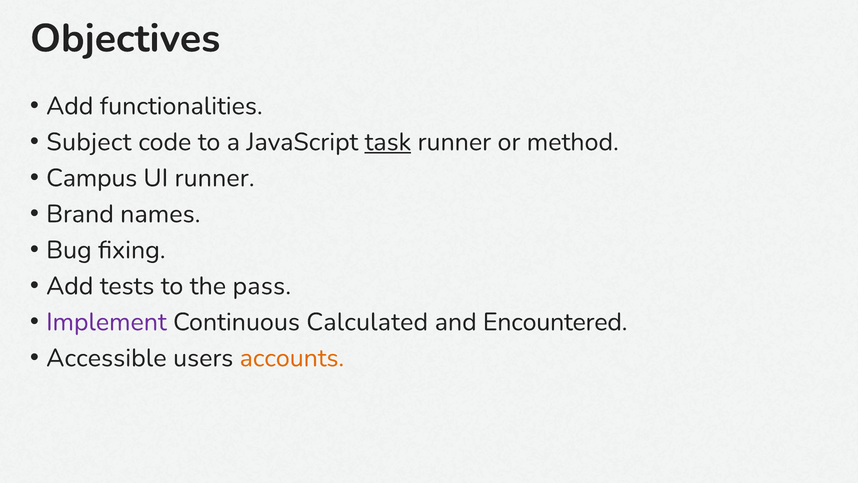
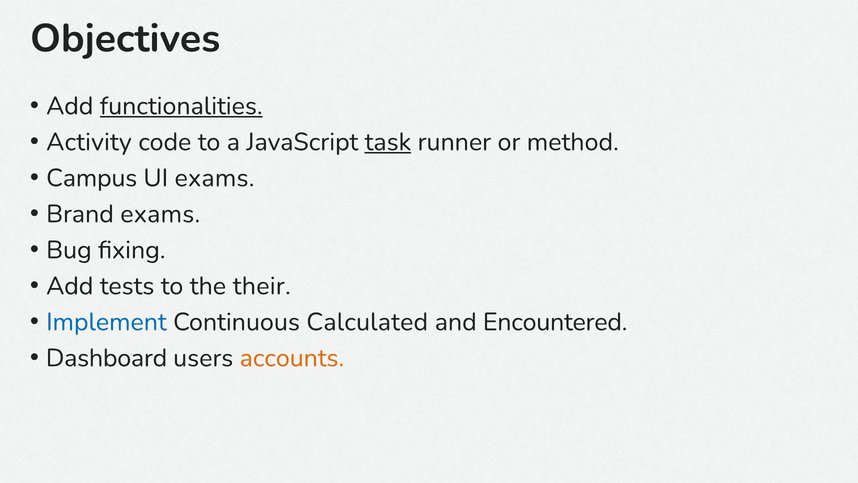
functionalities underline: none -> present
Subject: Subject -> Activity
UI runner: runner -> exams
Brand names: names -> exams
pass: pass -> their
Implement colour: purple -> blue
Accessible: Accessible -> Dashboard
